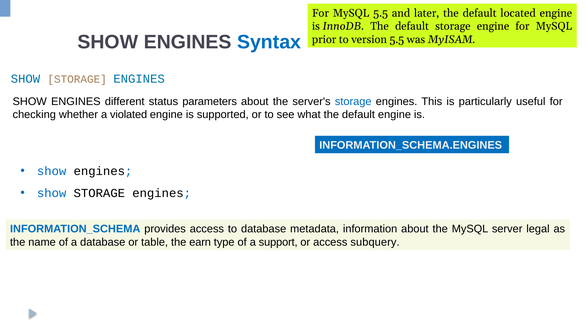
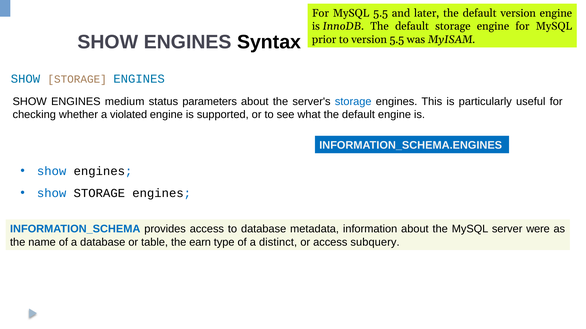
default located: located -> version
Syntax colour: blue -> black
different: different -> medium
legal: legal -> were
support: support -> distinct
